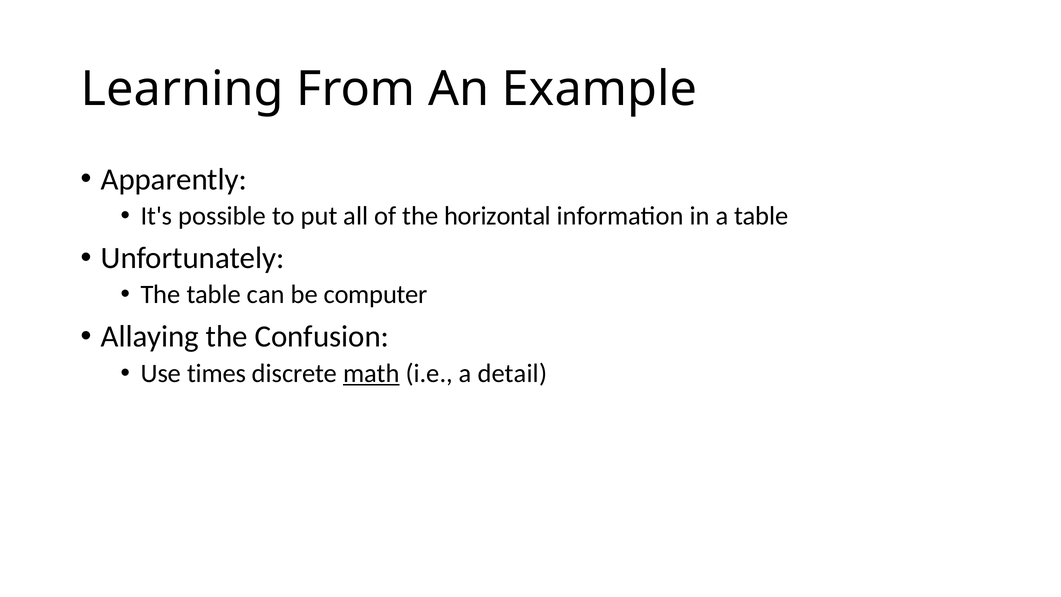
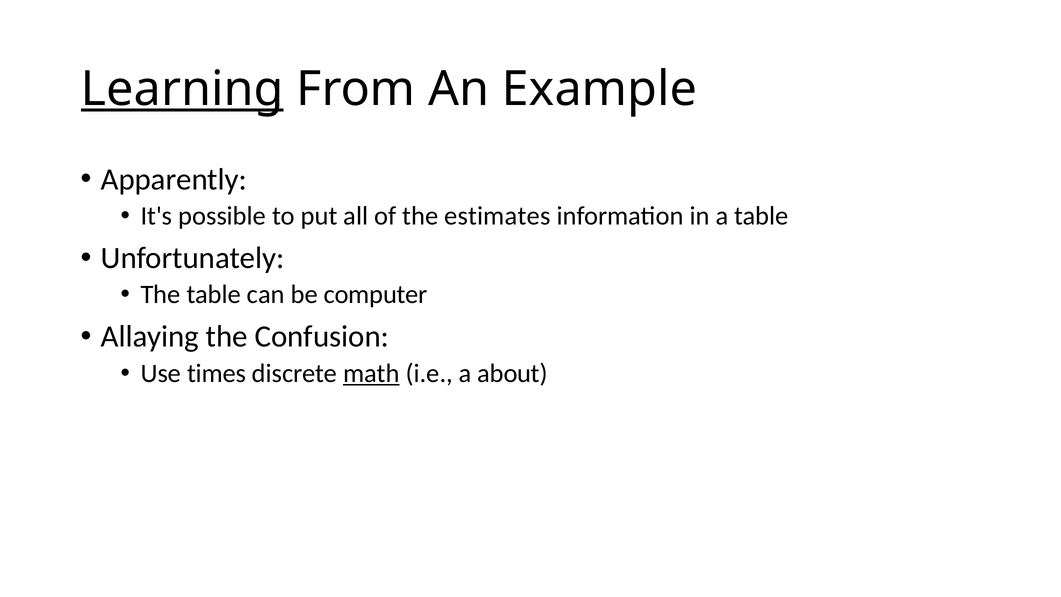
Learning underline: none -> present
horizontal: horizontal -> estimates
detail: detail -> about
